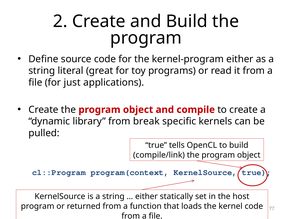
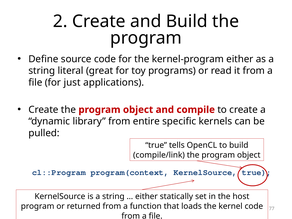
break: break -> entire
